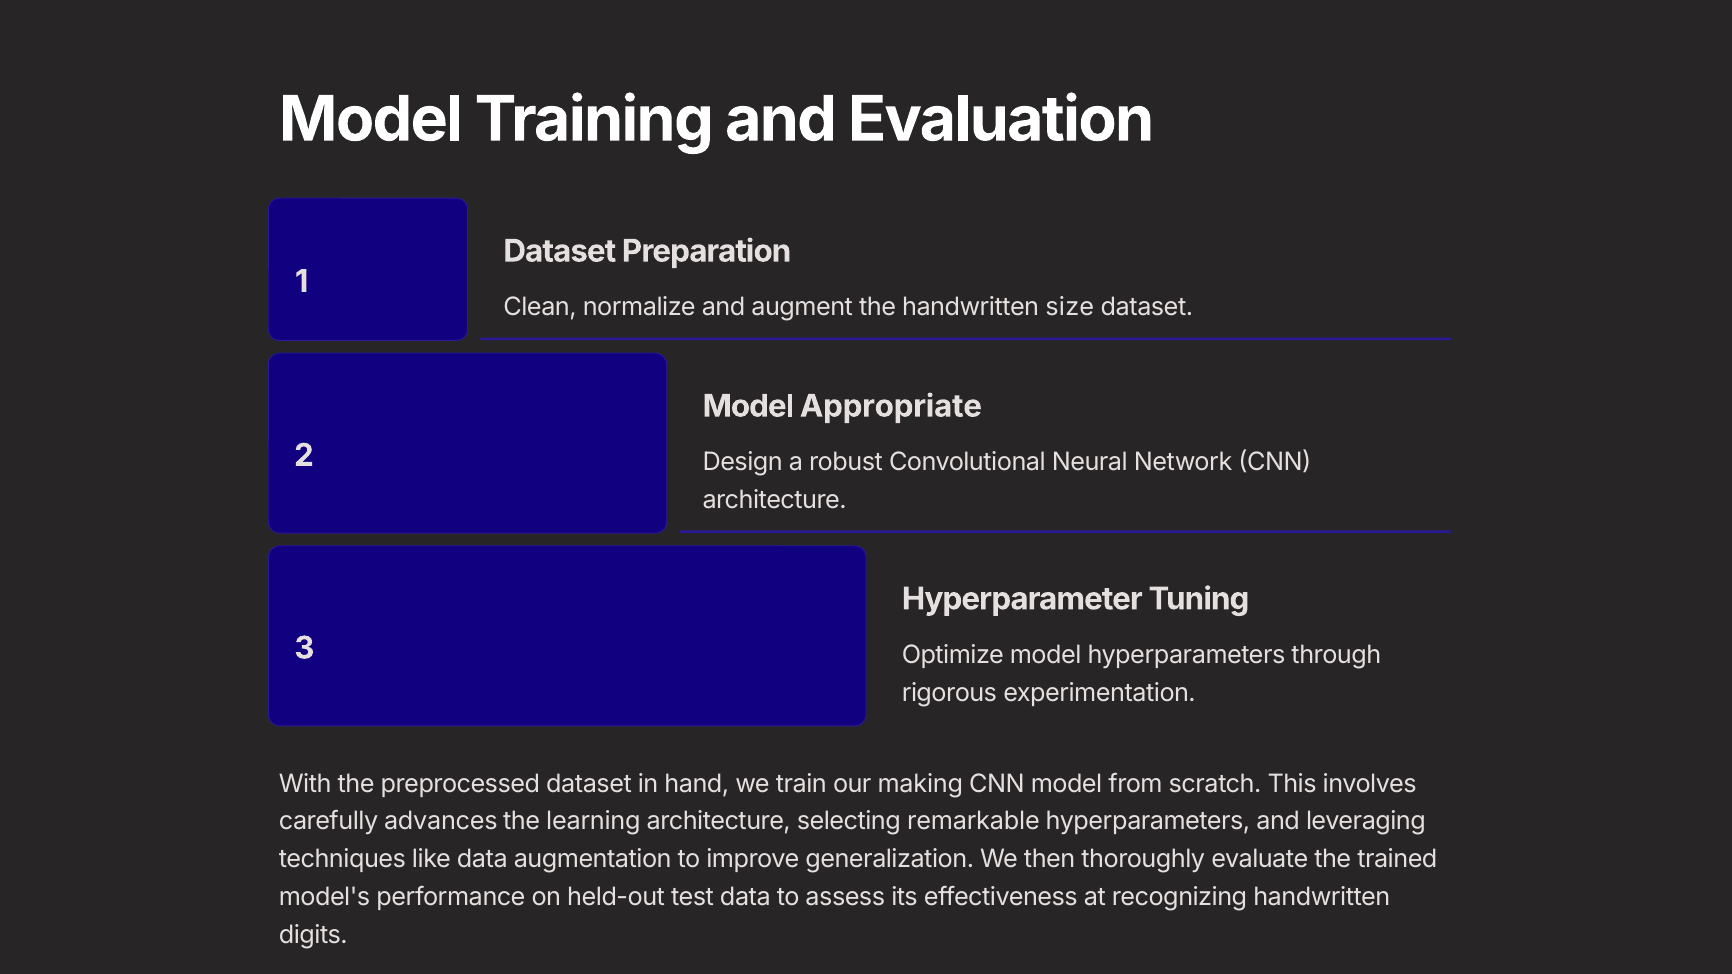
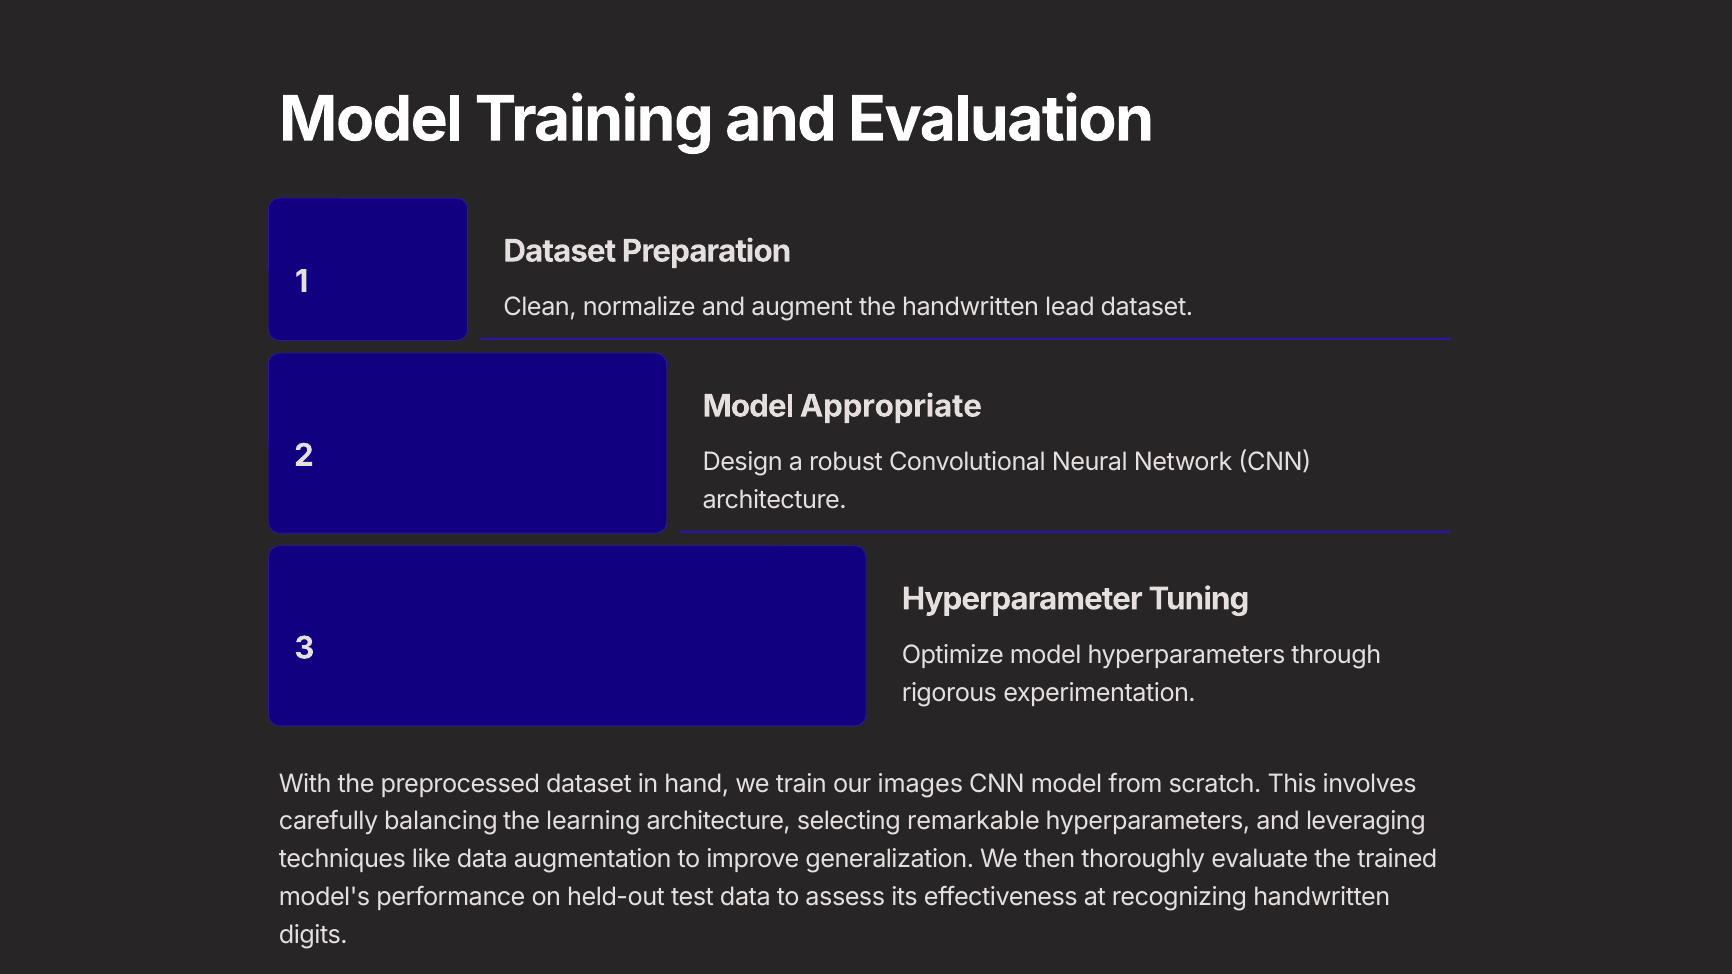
size: size -> lead
making: making -> images
advances: advances -> balancing
